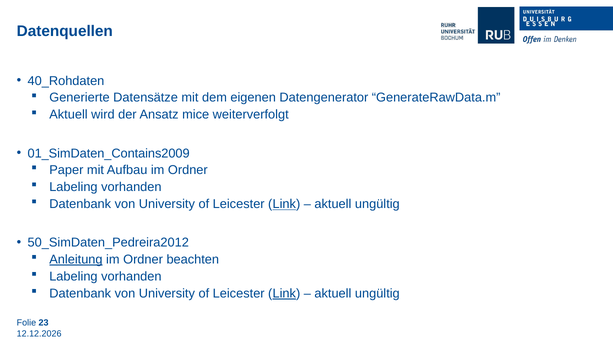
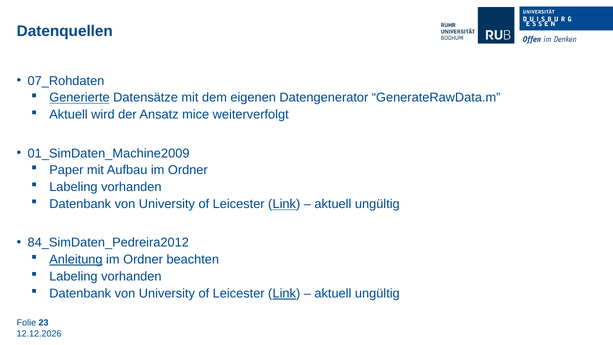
40_Rohdaten: 40_Rohdaten -> 07_Rohdaten
Generierte underline: none -> present
01_SimDaten_Contains2009: 01_SimDaten_Contains2009 -> 01_SimDaten_Machine2009
50_SimDaten_Pedreira2012: 50_SimDaten_Pedreira2012 -> 84_SimDaten_Pedreira2012
